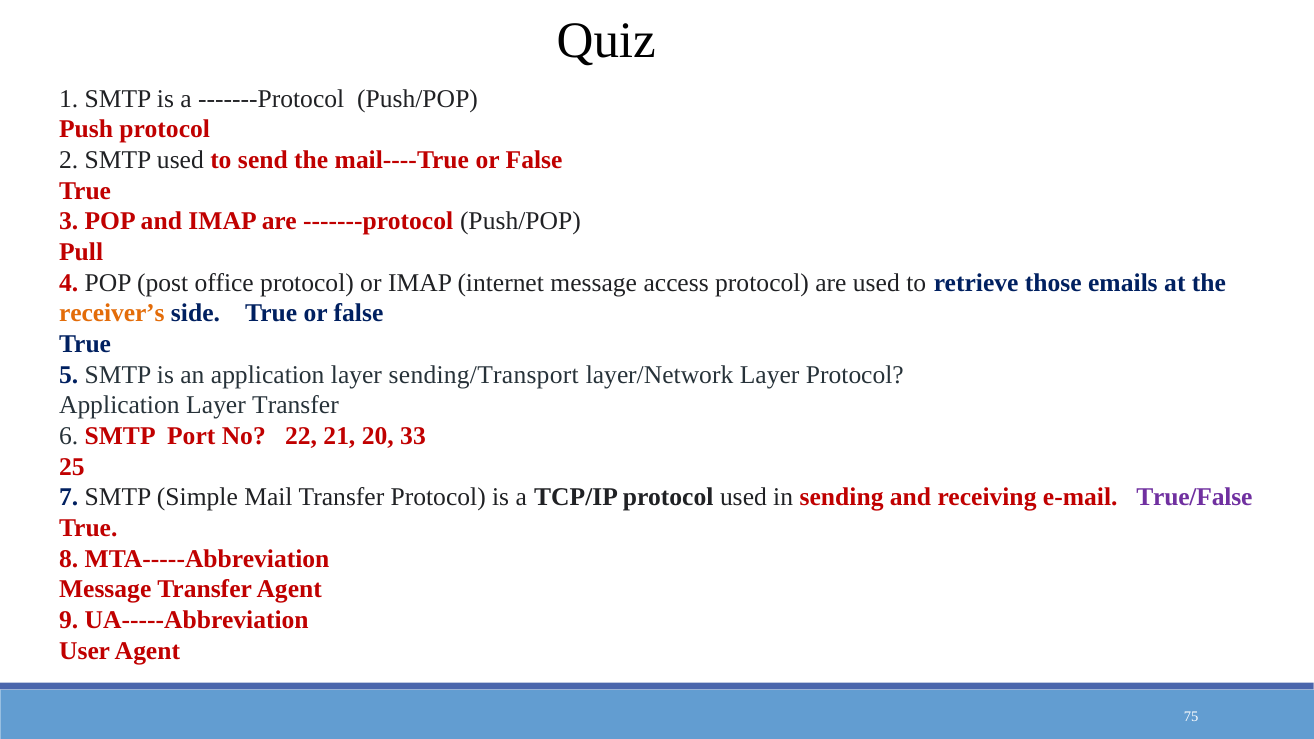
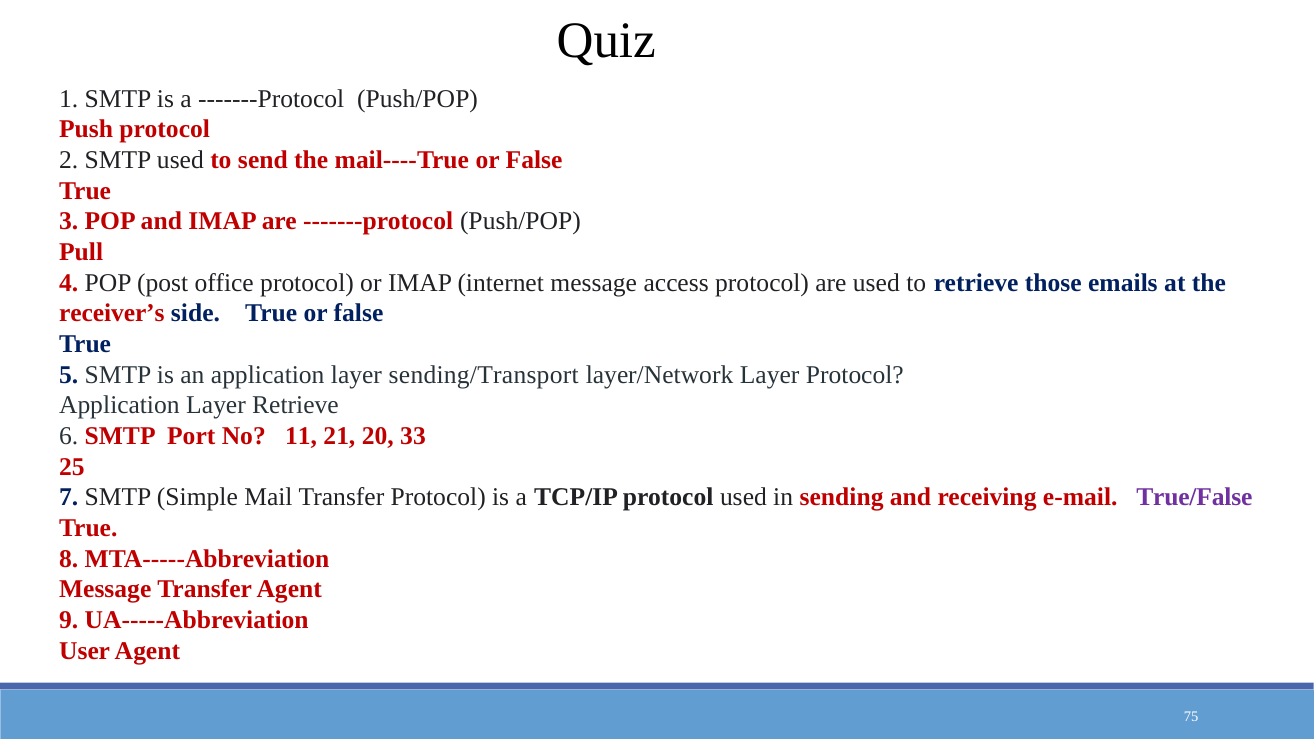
receiver’s colour: orange -> red
Layer Transfer: Transfer -> Retrieve
22: 22 -> 11
